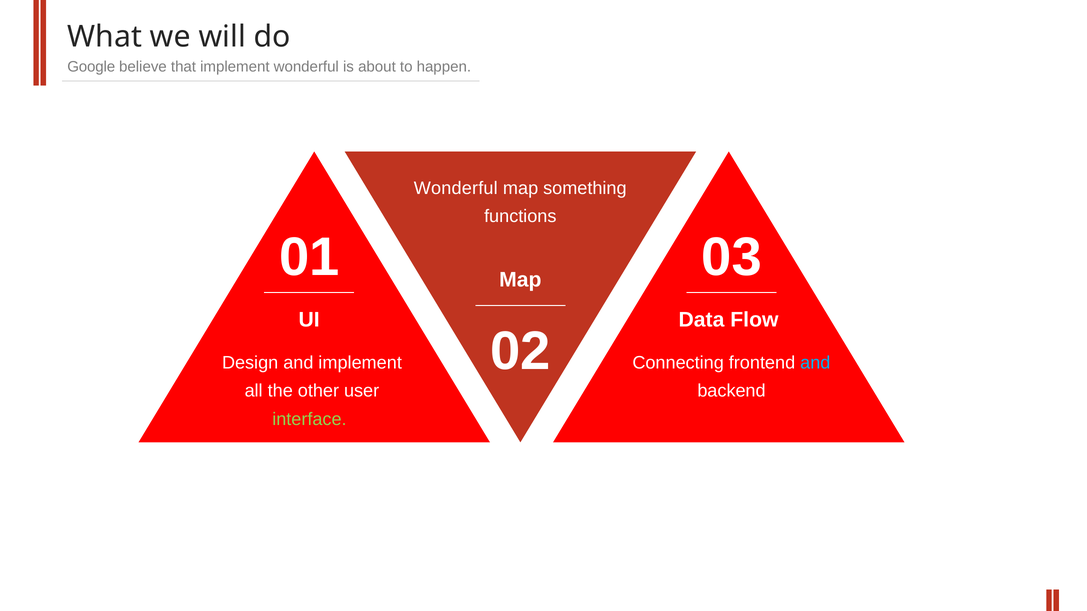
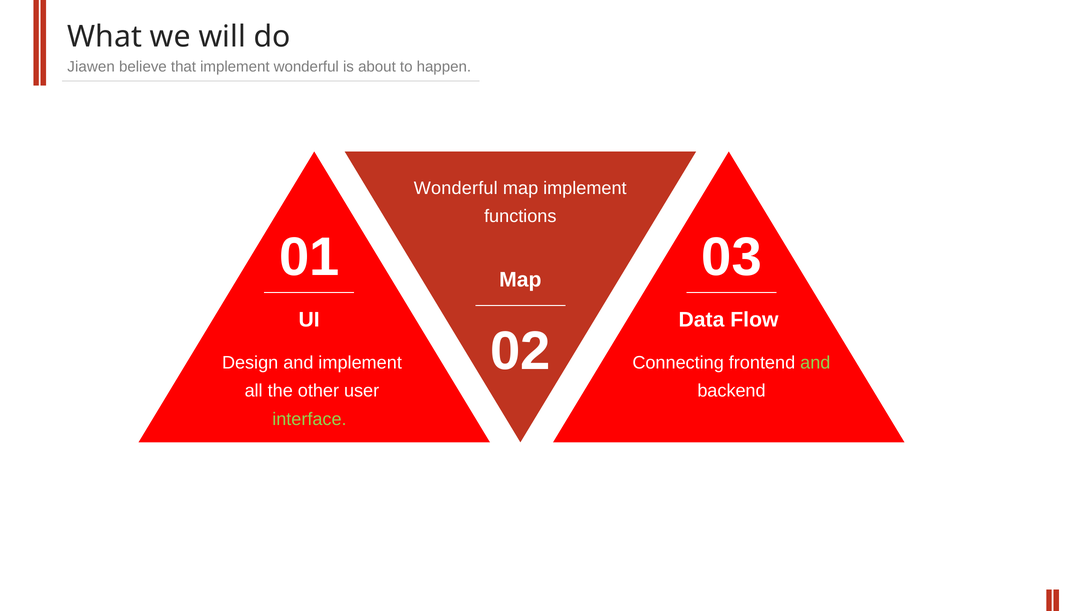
Google: Google -> Jiawen
map something: something -> implement
and at (815, 363) colour: light blue -> light green
